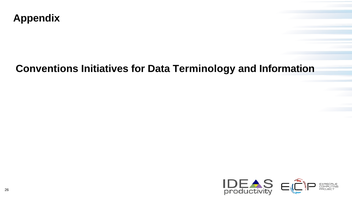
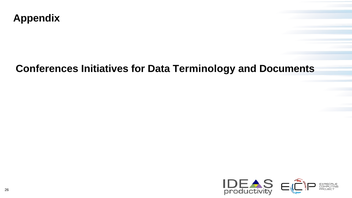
Conventions: Conventions -> Conferences
Information: Information -> Documents
